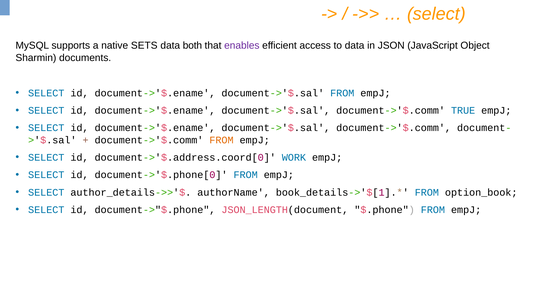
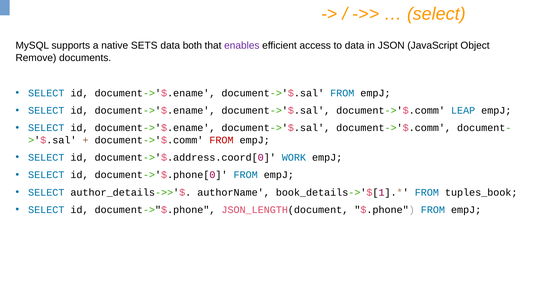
Sharmin: Sharmin -> Remove
TRUE: TRUE -> LEAP
FROM at (221, 140) colour: orange -> red
option_book: option_book -> tuples_book
